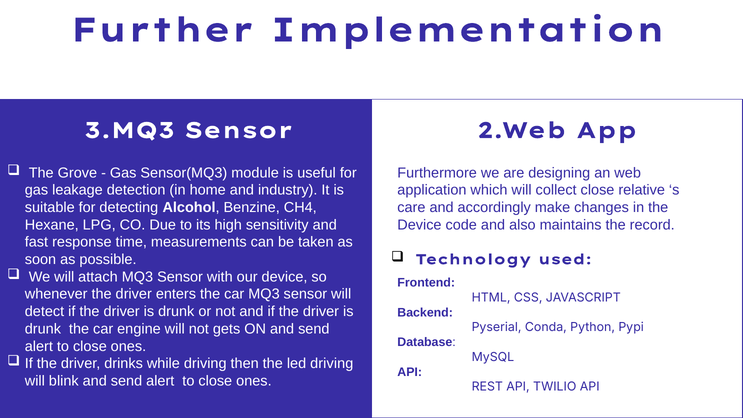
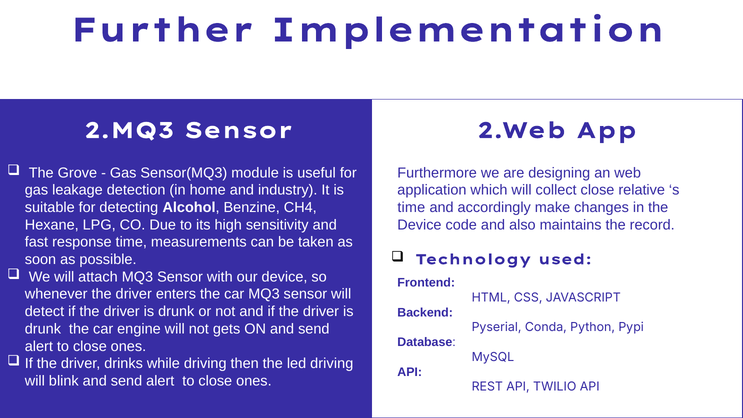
3.MQ3: 3.MQ3 -> 2.MQ3
care at (411, 207): care -> time
